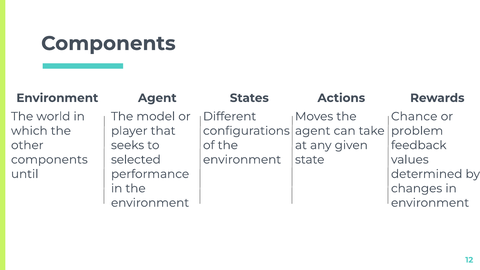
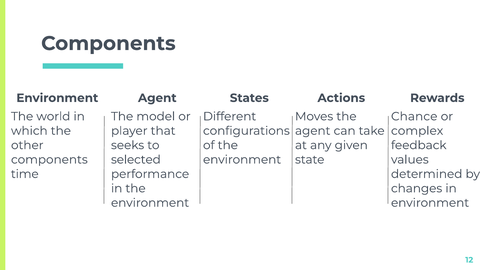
problem: problem -> complex
until: until -> time
